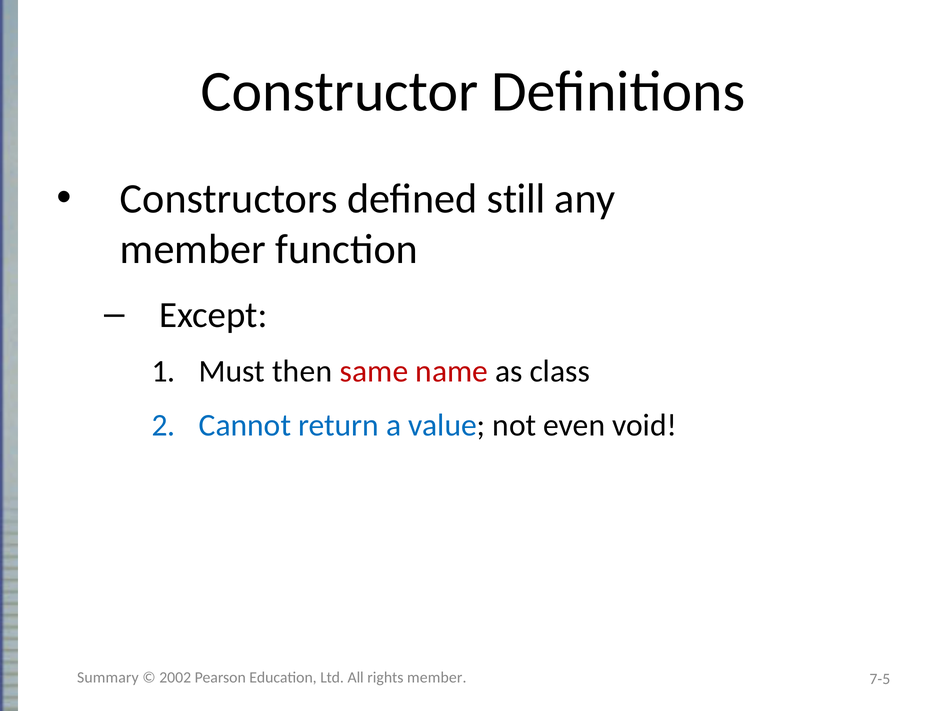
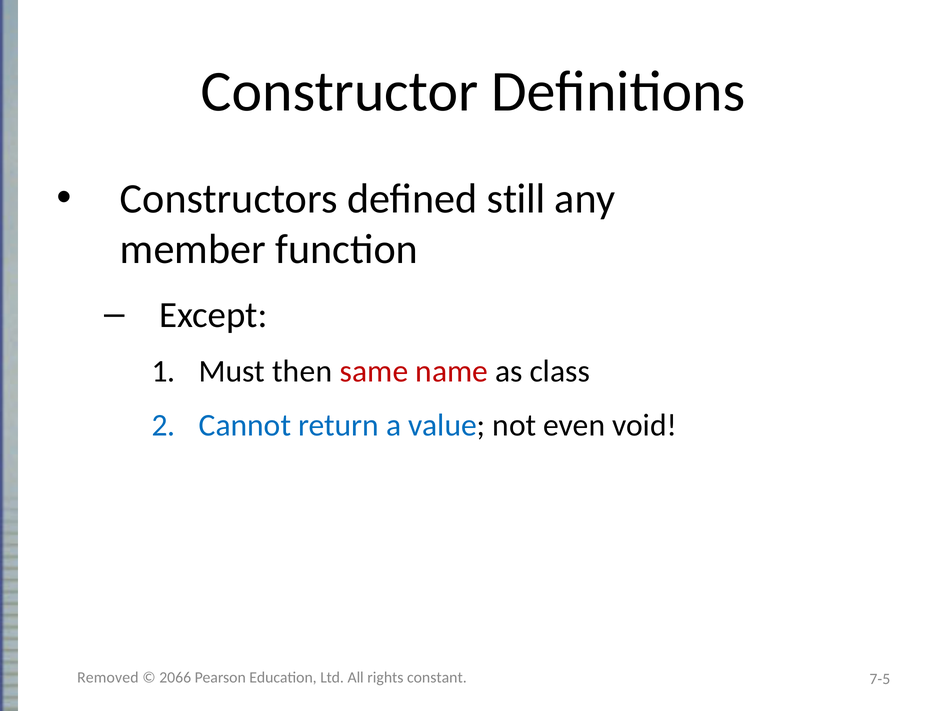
Summary: Summary -> Removed
2002: 2002 -> 2066
rights member: member -> constant
